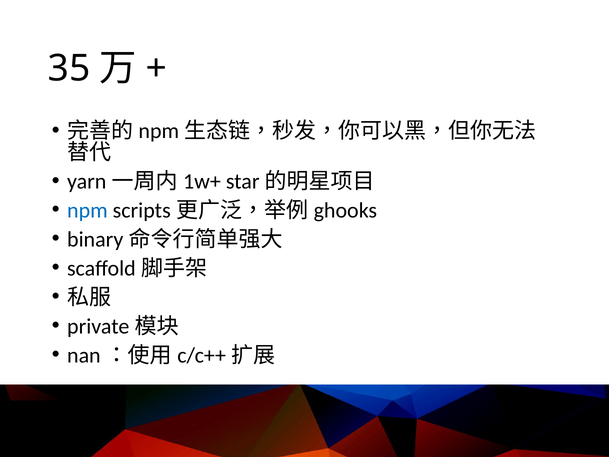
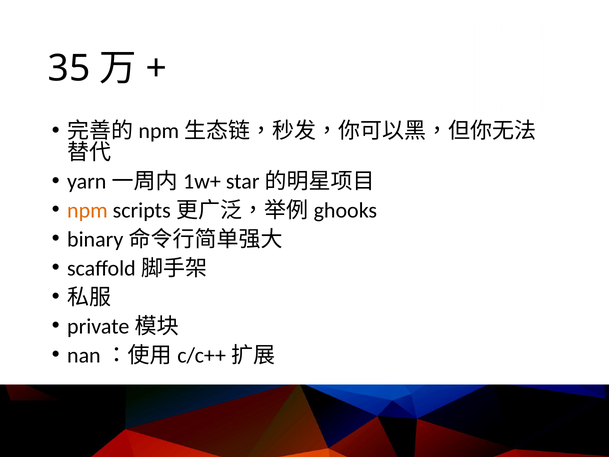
npm colour: blue -> orange
